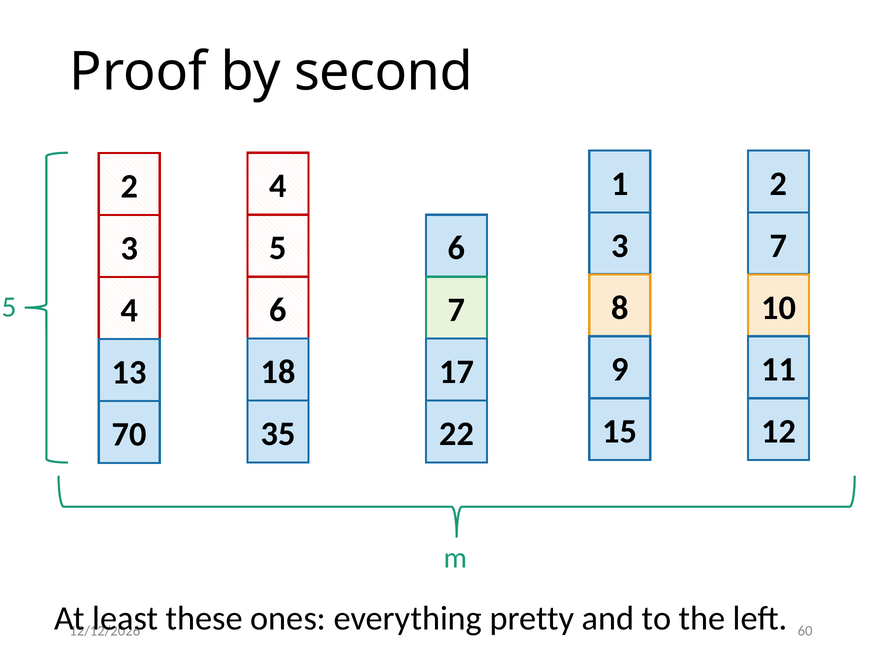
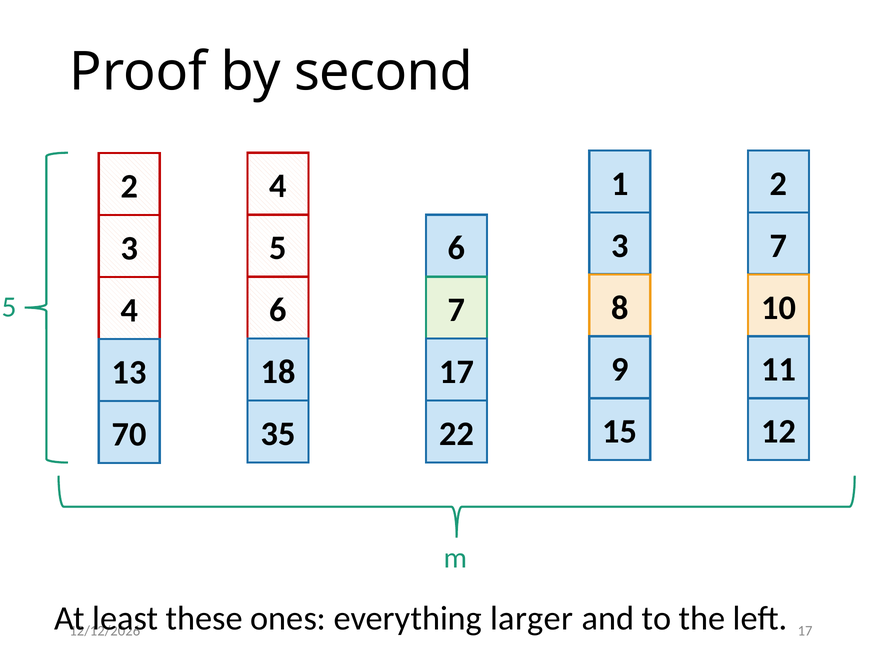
pretty: pretty -> larger
60 at (805, 632): 60 -> 17
